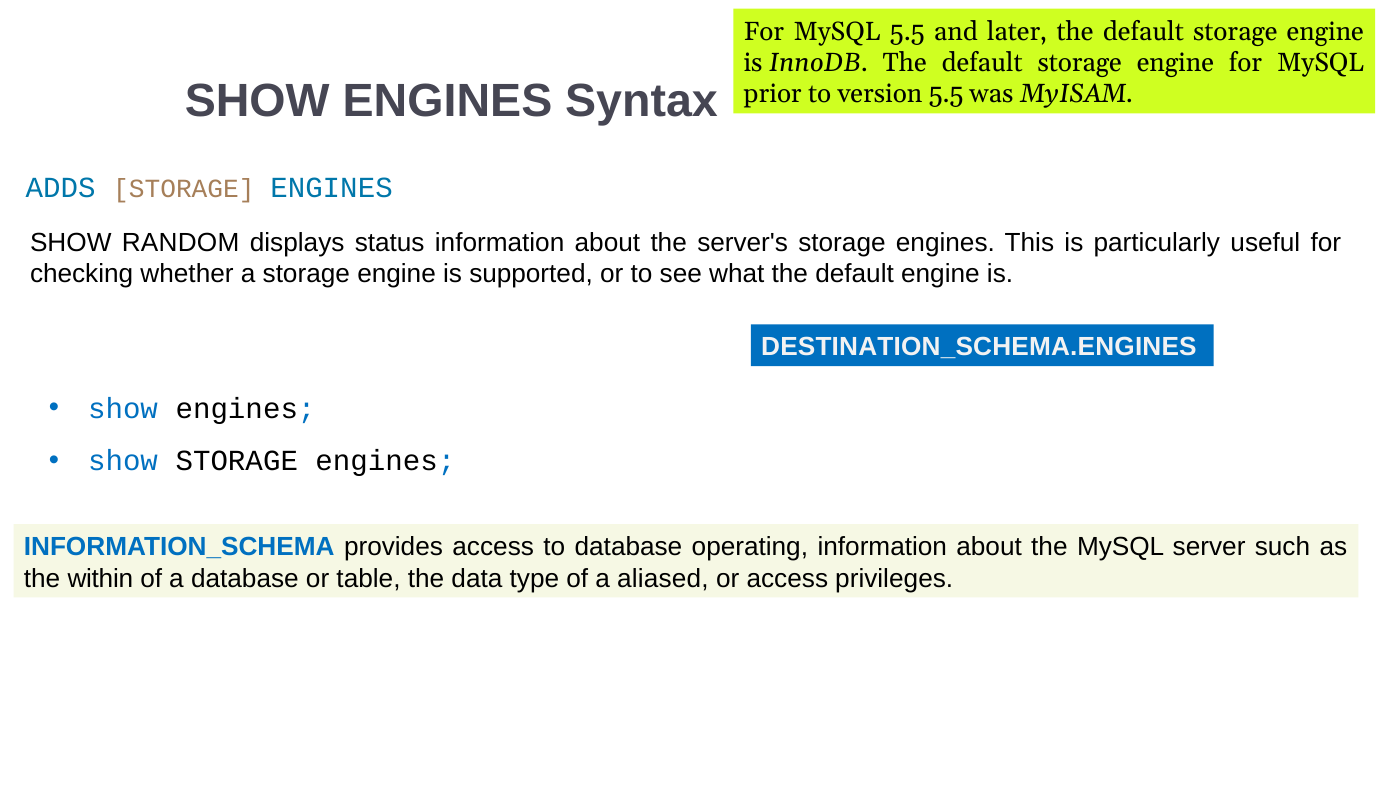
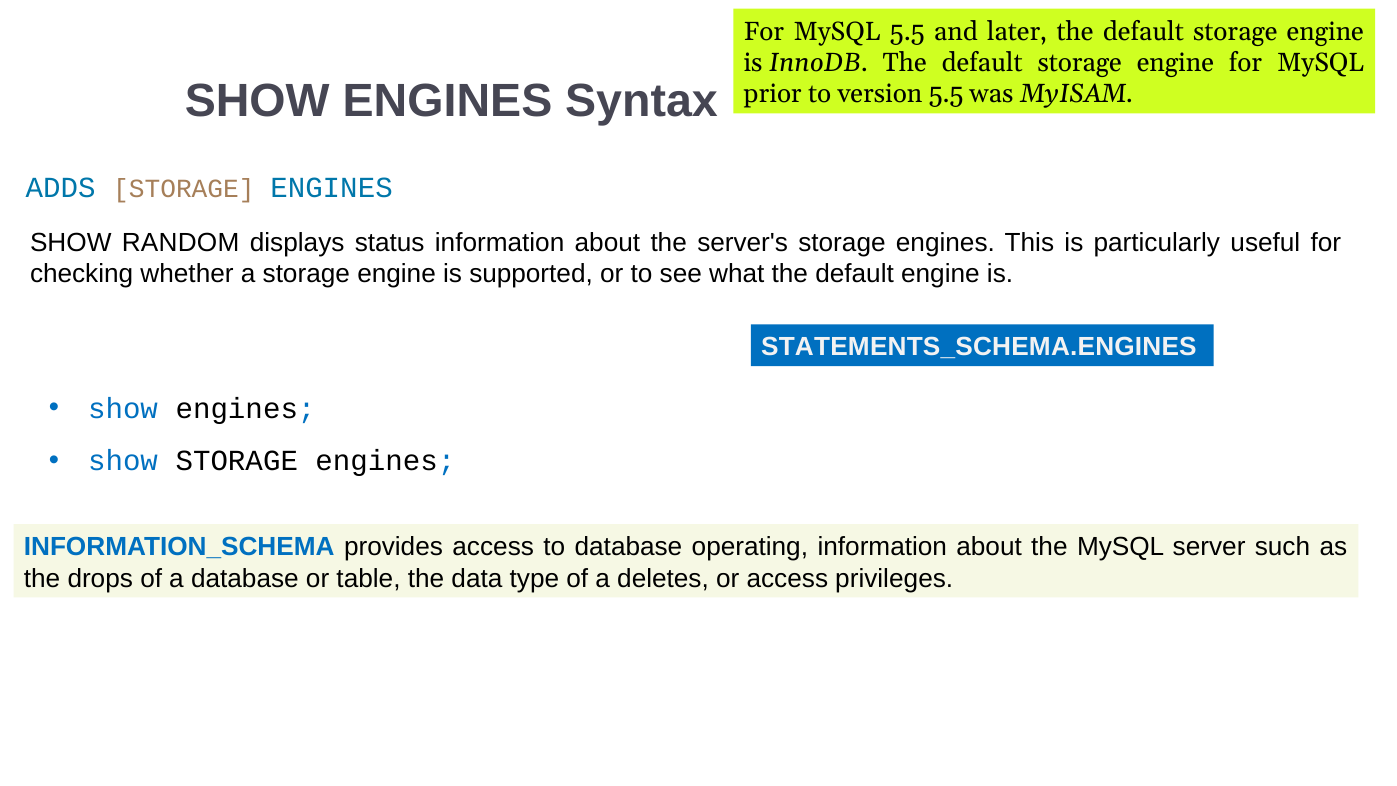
DESTINATION_SCHEMA.ENGINES: DESTINATION_SCHEMA.ENGINES -> STATEMENTS_SCHEMA.ENGINES
within: within -> drops
aliased: aliased -> deletes
